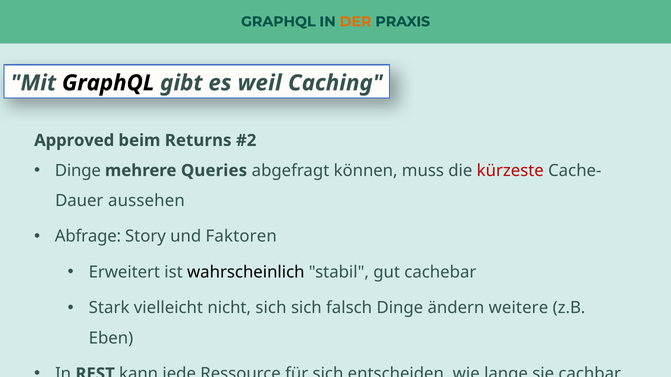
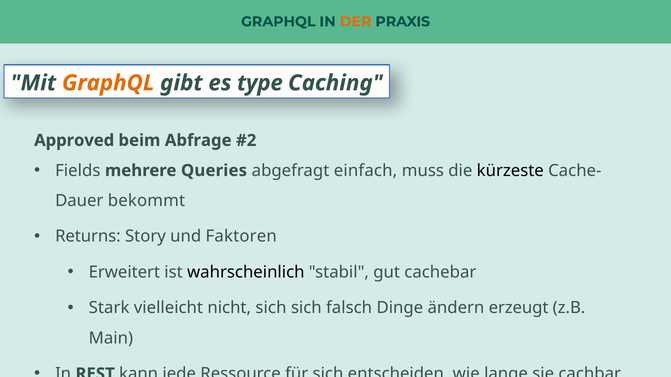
GraphQL at (108, 83) colour: black -> orange
weil: weil -> type
Returns: Returns -> Abfrage
Dinge at (78, 171): Dinge -> Fields
können: können -> einfach
kürzeste colour: red -> black
aussehen: aussehen -> bekommt
Abfrage: Abfrage -> Returns
weitere: weitere -> erzeugt
Eben: Eben -> Main
